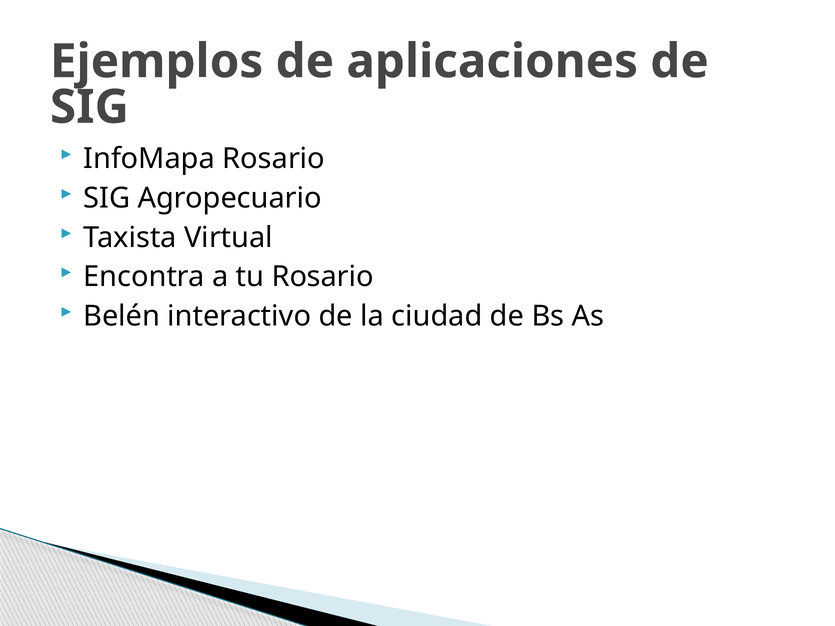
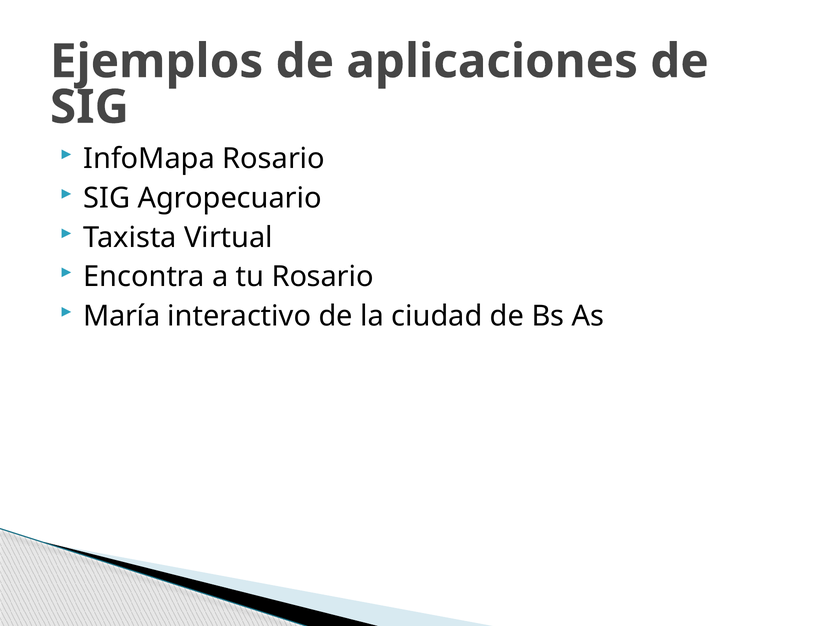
Belén: Belén -> María
